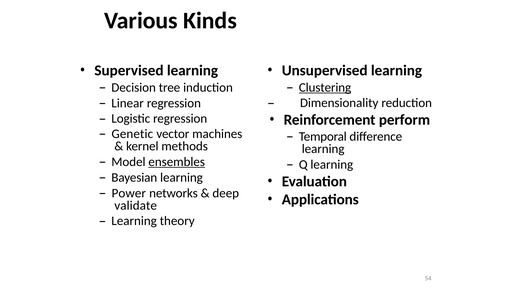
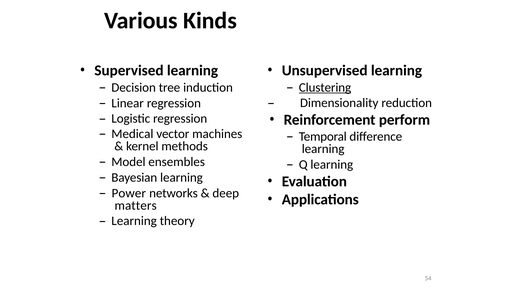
Genetic: Genetic -> Medical
ensembles underline: present -> none
validate: validate -> matters
